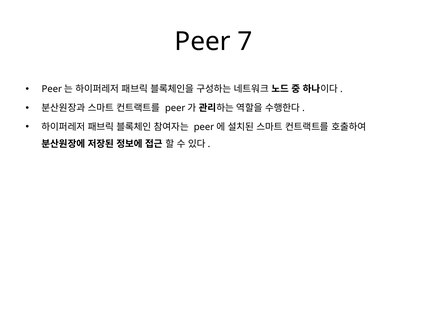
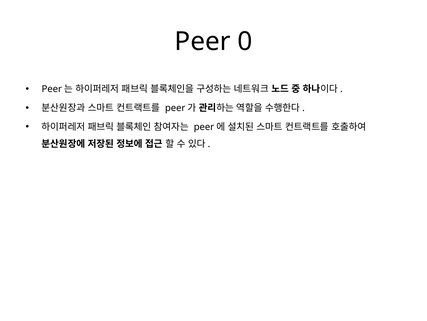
7: 7 -> 0
